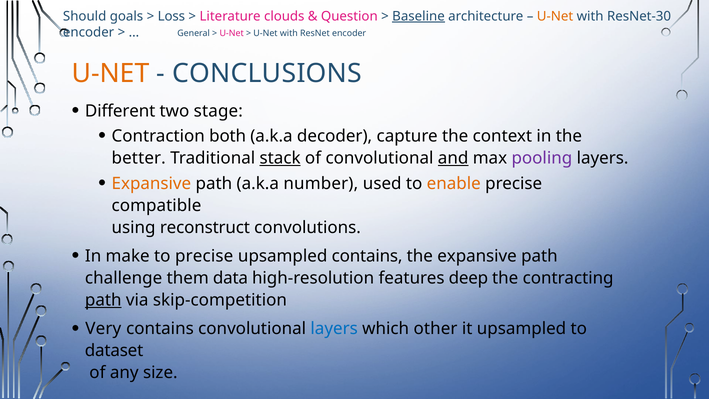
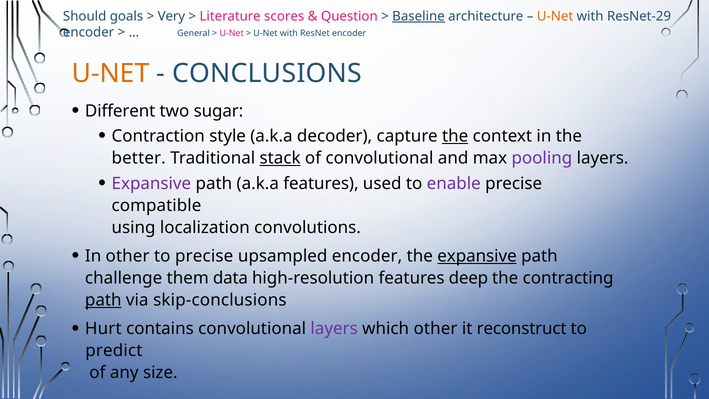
Loss: Loss -> Very
clouds: clouds -> scores
ResNet-30: ResNet-30 -> ResNet-29
stage: stage -> sugar
both: both -> style
the at (455, 136) underline: none -> present
and underline: present -> none
Expansive at (151, 183) colour: orange -> purple
a.k.a number: number -> features
enable colour: orange -> purple
reconstruct: reconstruct -> localization
In make: make -> other
upsampled contains: contains -> encoder
expansive at (477, 256) underline: none -> present
skip-competition: skip-competition -> skip-conclusions
Very: Very -> Hurt
layers at (334, 329) colour: blue -> purple
it upsampled: upsampled -> reconstruct
dataset: dataset -> predict
